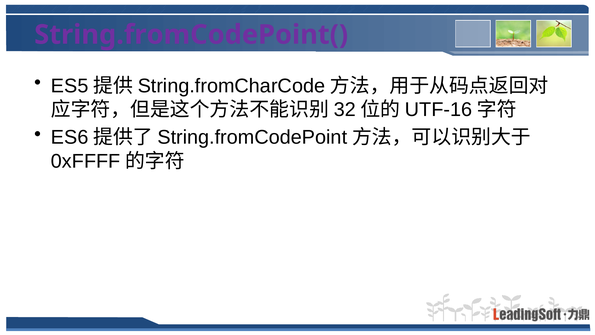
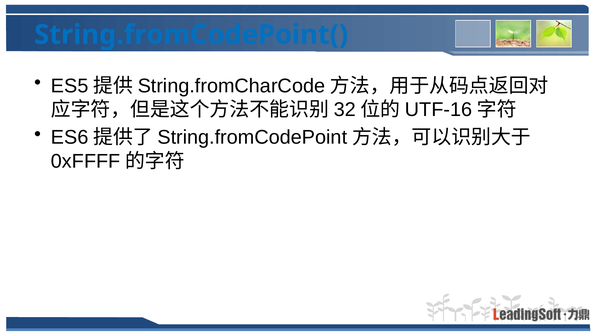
String.fromCodePoint( colour: purple -> blue
